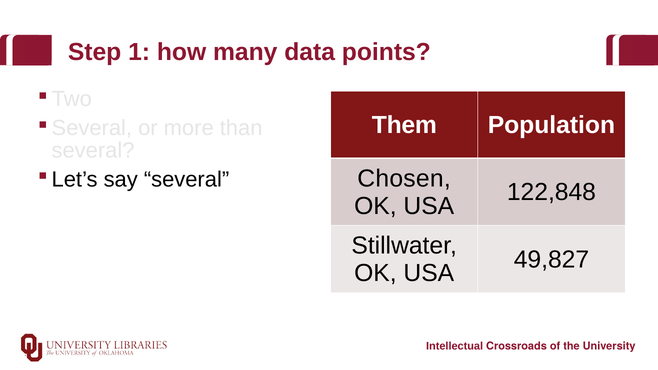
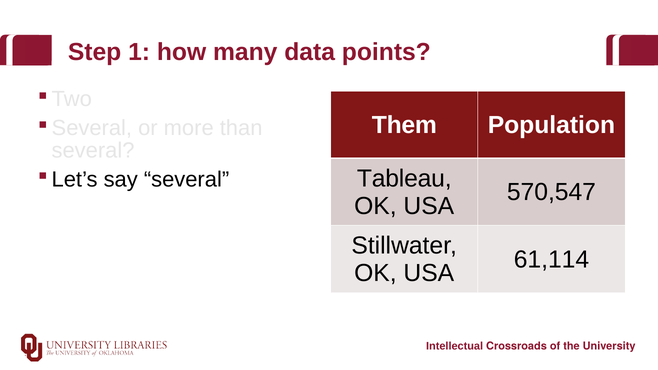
Chosen: Chosen -> Tableau
122,848: 122,848 -> 570,547
49,827: 49,827 -> 61,114
